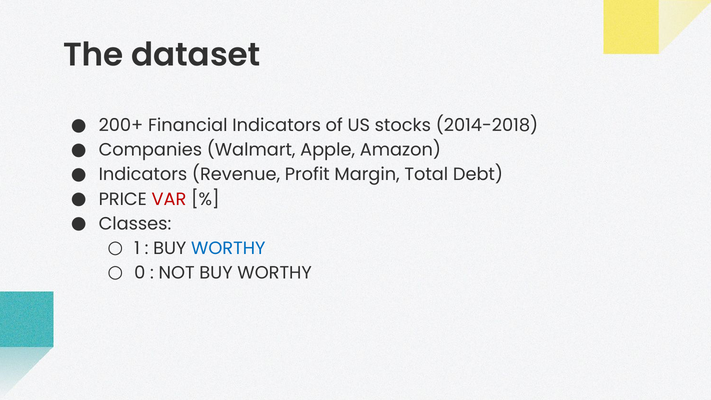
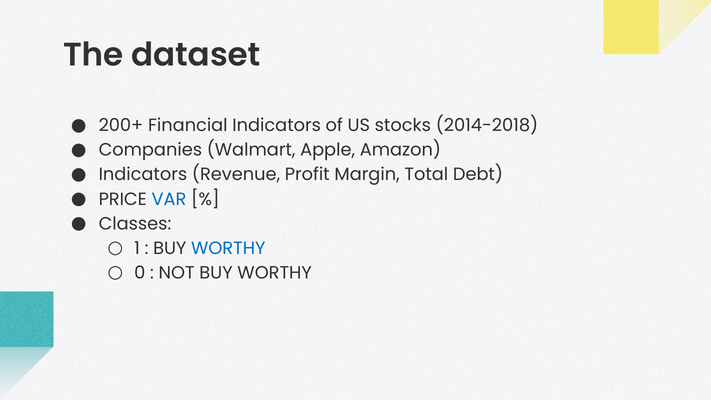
VAR colour: red -> blue
